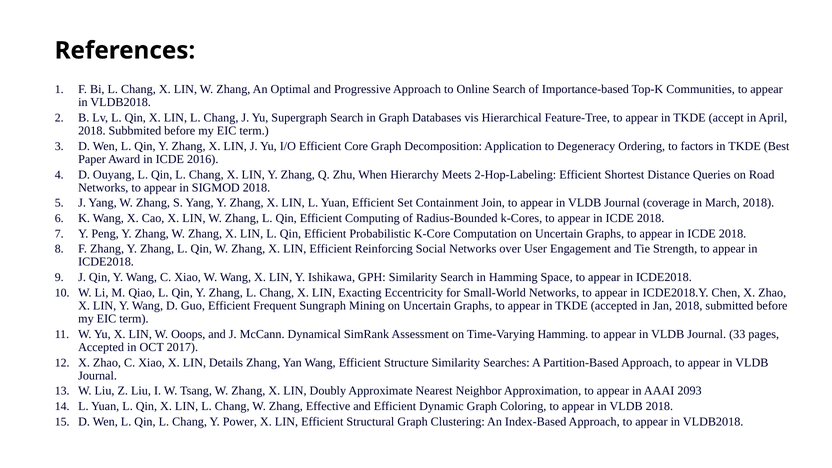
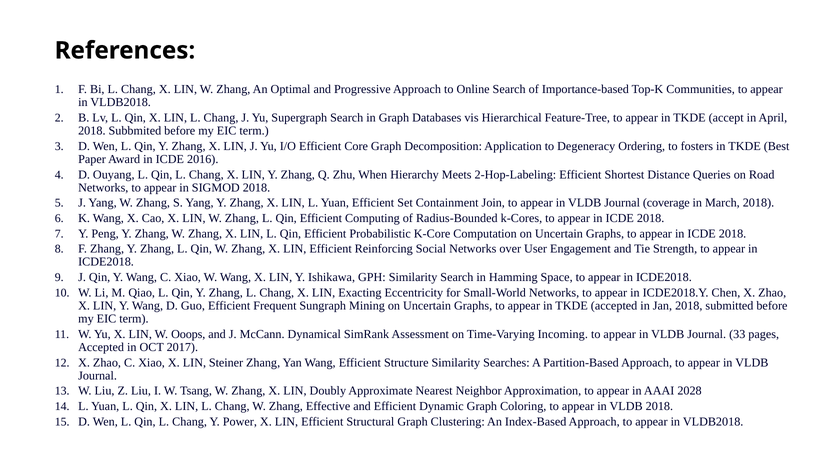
factors: factors -> fosters
Time-Varying Hamming: Hamming -> Incoming
Details: Details -> Steiner
2093: 2093 -> 2028
